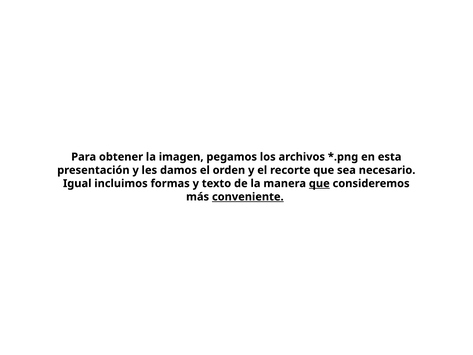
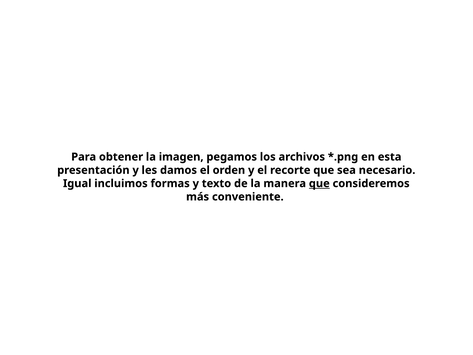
conveniente underline: present -> none
